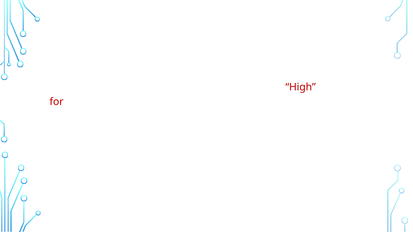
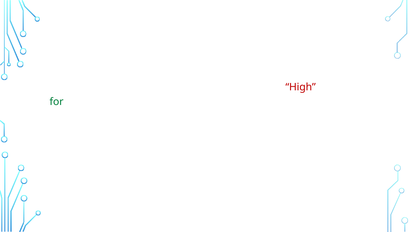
for colour: red -> green
